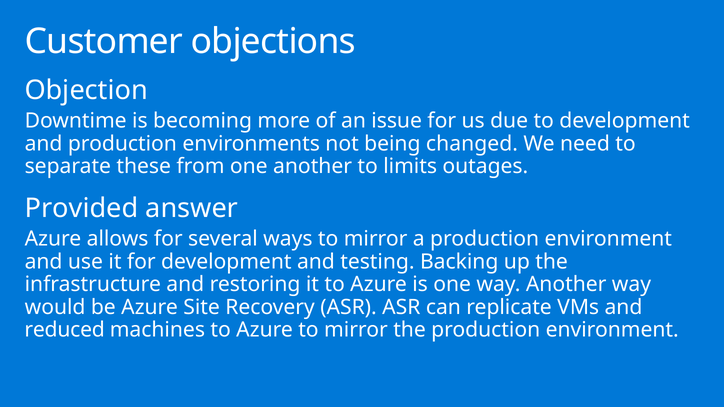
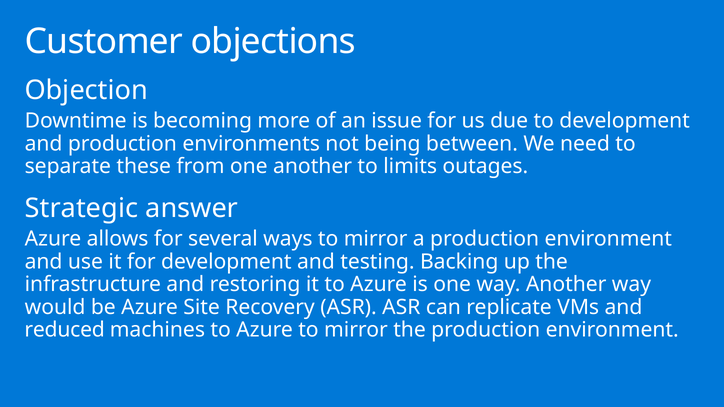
changed: changed -> between
Provided: Provided -> Strategic
